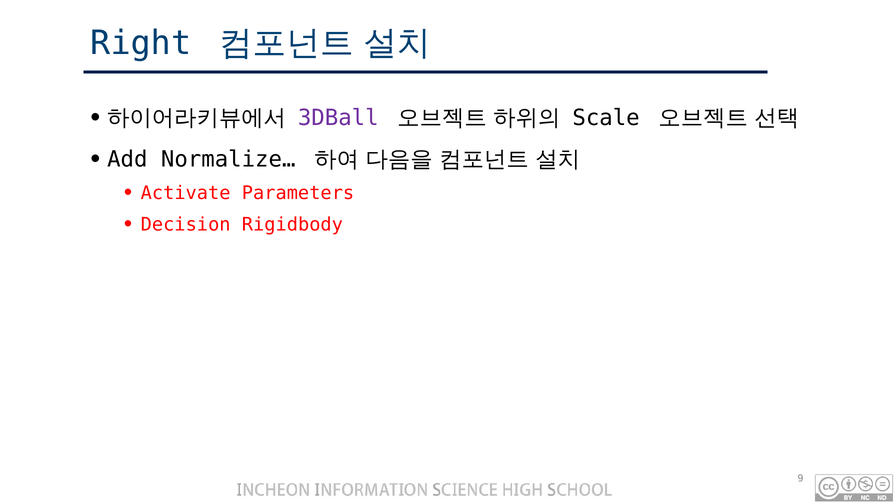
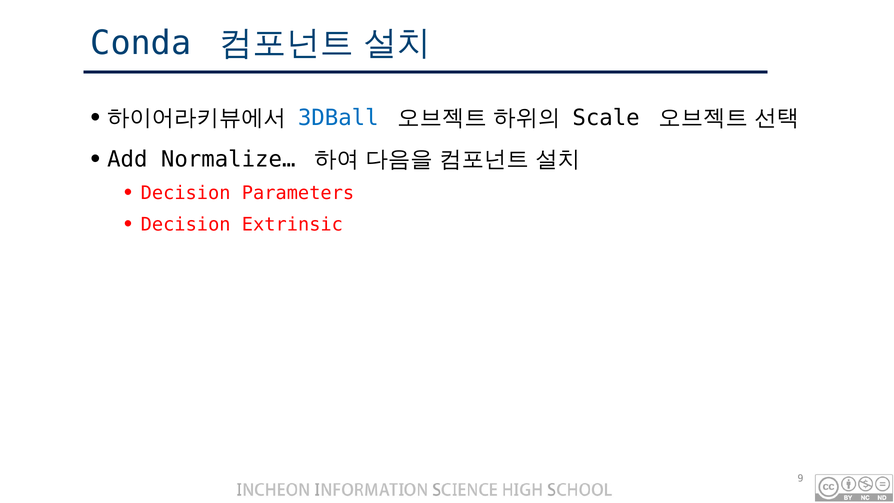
Right: Right -> Conda
3DBall colour: purple -> blue
Activate at (186, 193): Activate -> Decision
Rigidbody: Rigidbody -> Extrinsic
